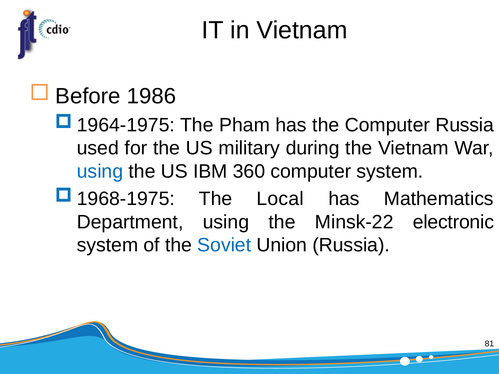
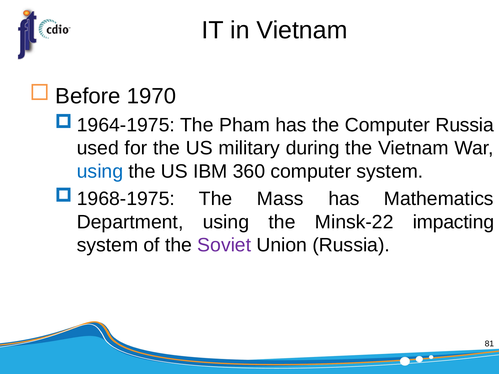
1986: 1986 -> 1970
Local: Local -> Mass
electronic: electronic -> impacting
Soviet colour: blue -> purple
